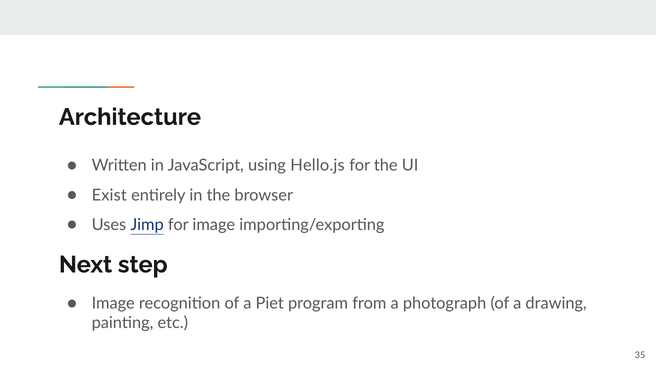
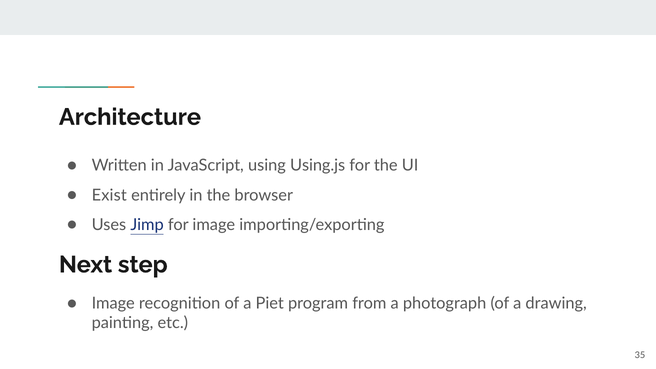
Hello.js: Hello.js -> Using.js
